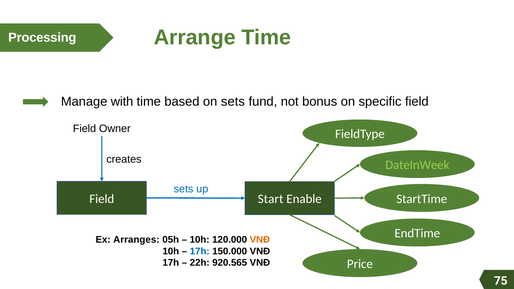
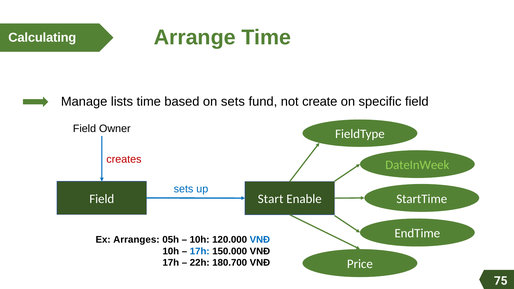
Processing: Processing -> Calculating
with: with -> lists
bonus: bonus -> create
creates colour: black -> red
VNĐ at (260, 240) colour: orange -> blue
920.565: 920.565 -> 180.700
